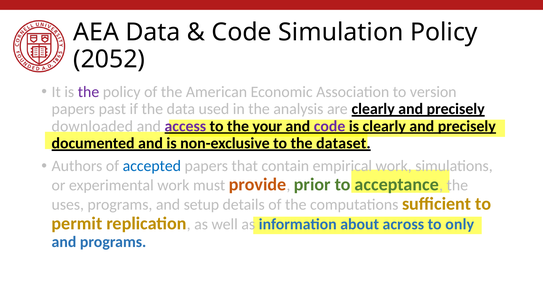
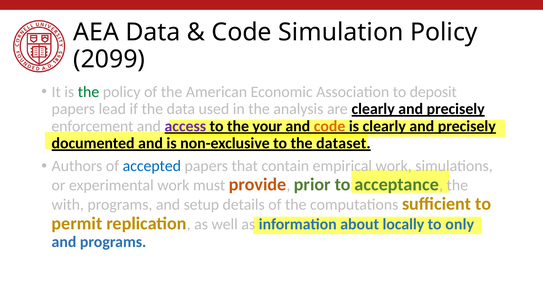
2052: 2052 -> 2099
the at (89, 92) colour: purple -> green
version: version -> deposit
past: past -> lead
downloaded: downloaded -> enforcement
code at (330, 126) colour: purple -> orange
uses: uses -> with
across: across -> locally
